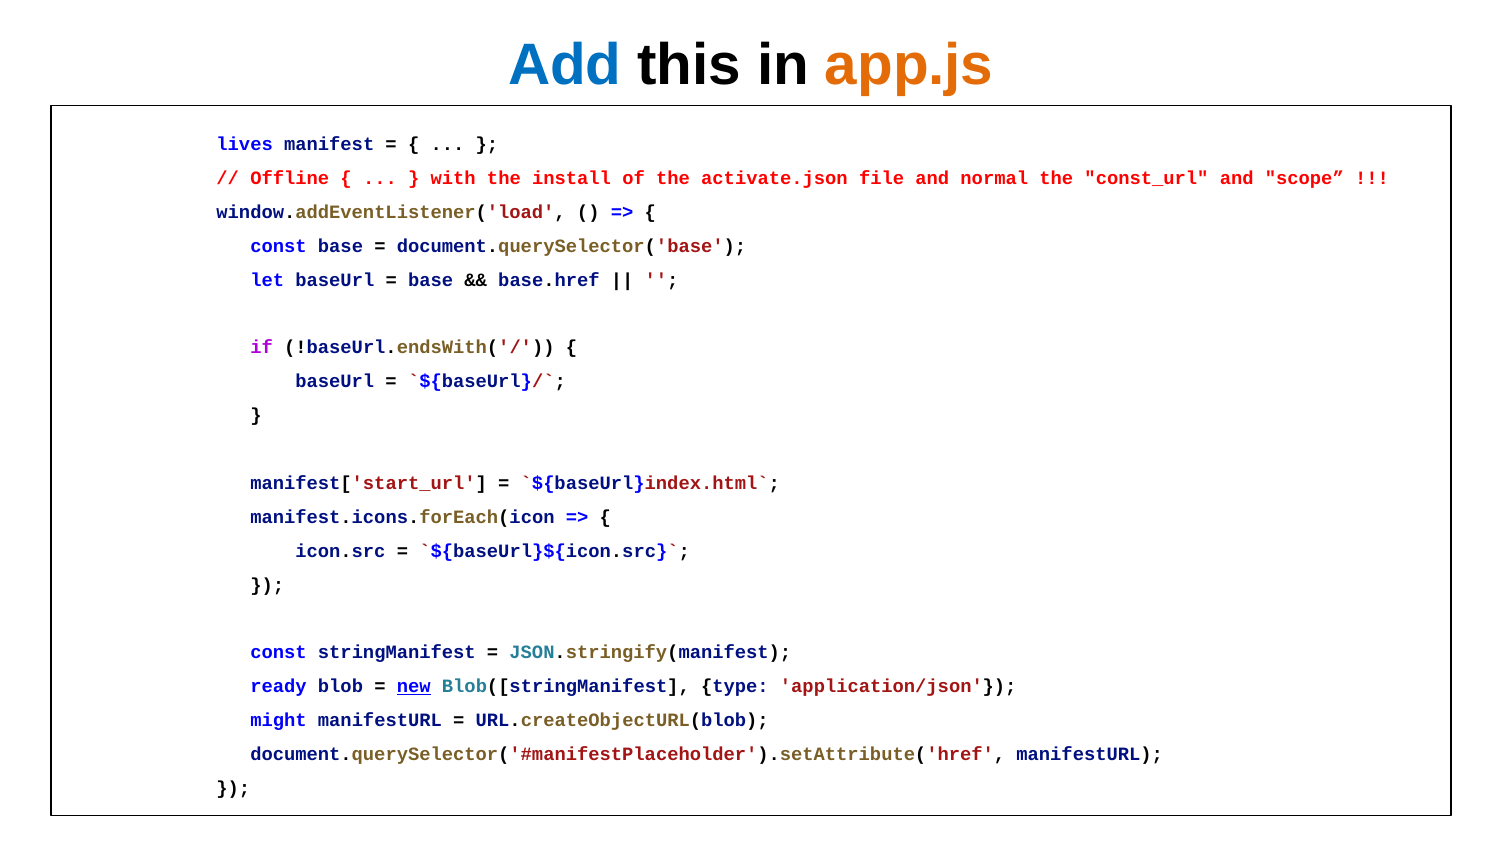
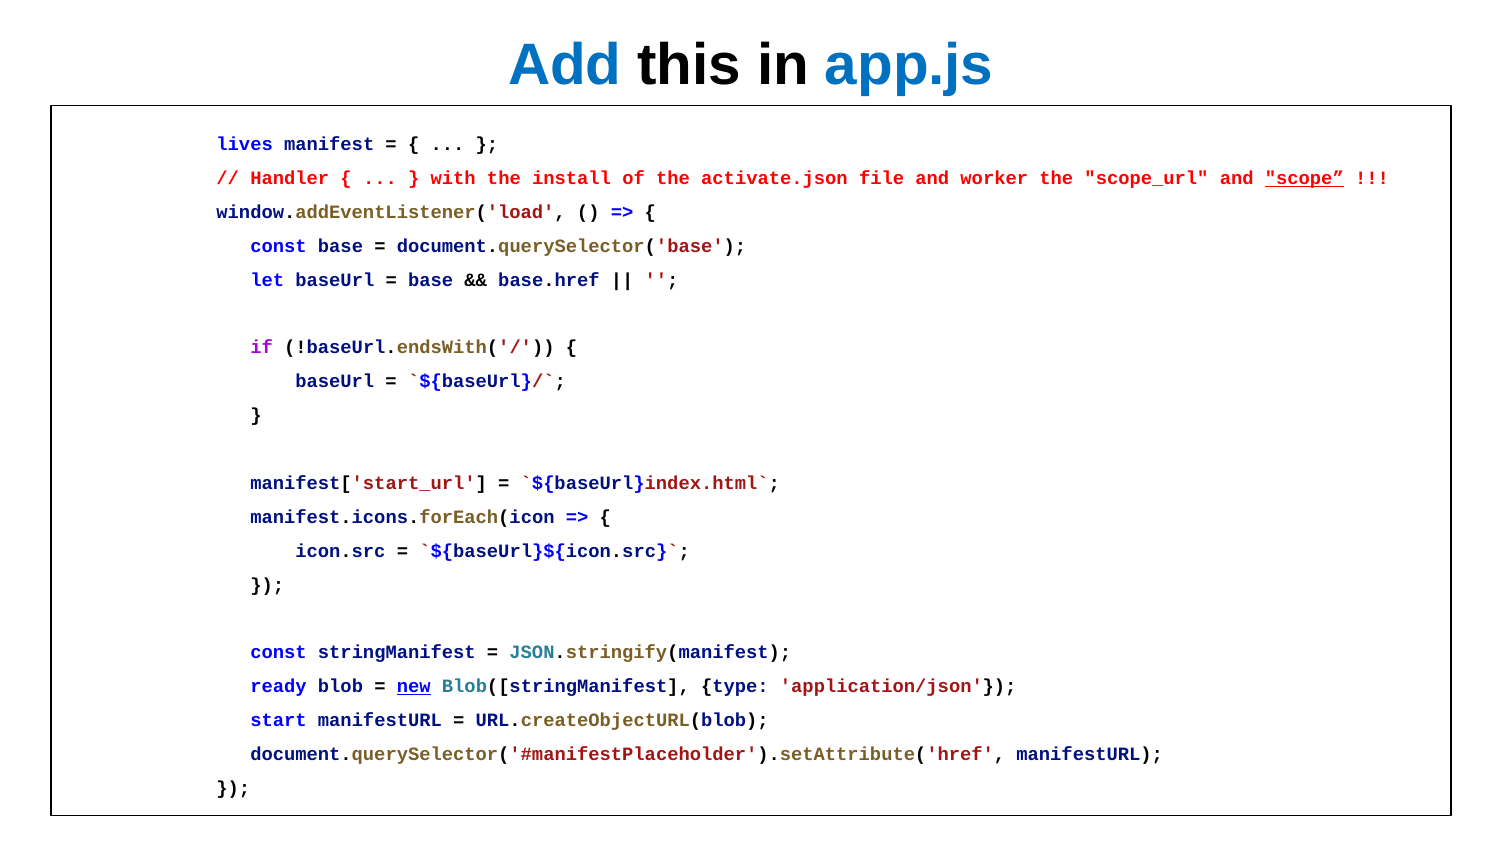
app.js colour: orange -> blue
Offline: Offline -> Handler
normal: normal -> worker
const_url: const_url -> scope_url
scope underline: none -> present
might: might -> start
